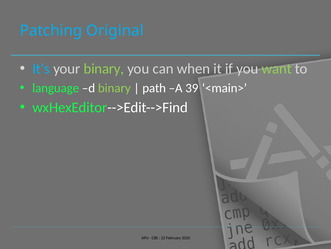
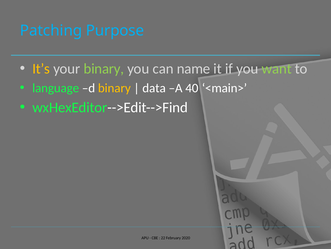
Original: Original -> Purpose
It’s colour: light blue -> yellow
when: when -> name
binary at (114, 88) colour: light green -> yellow
path: path -> data
39: 39 -> 40
